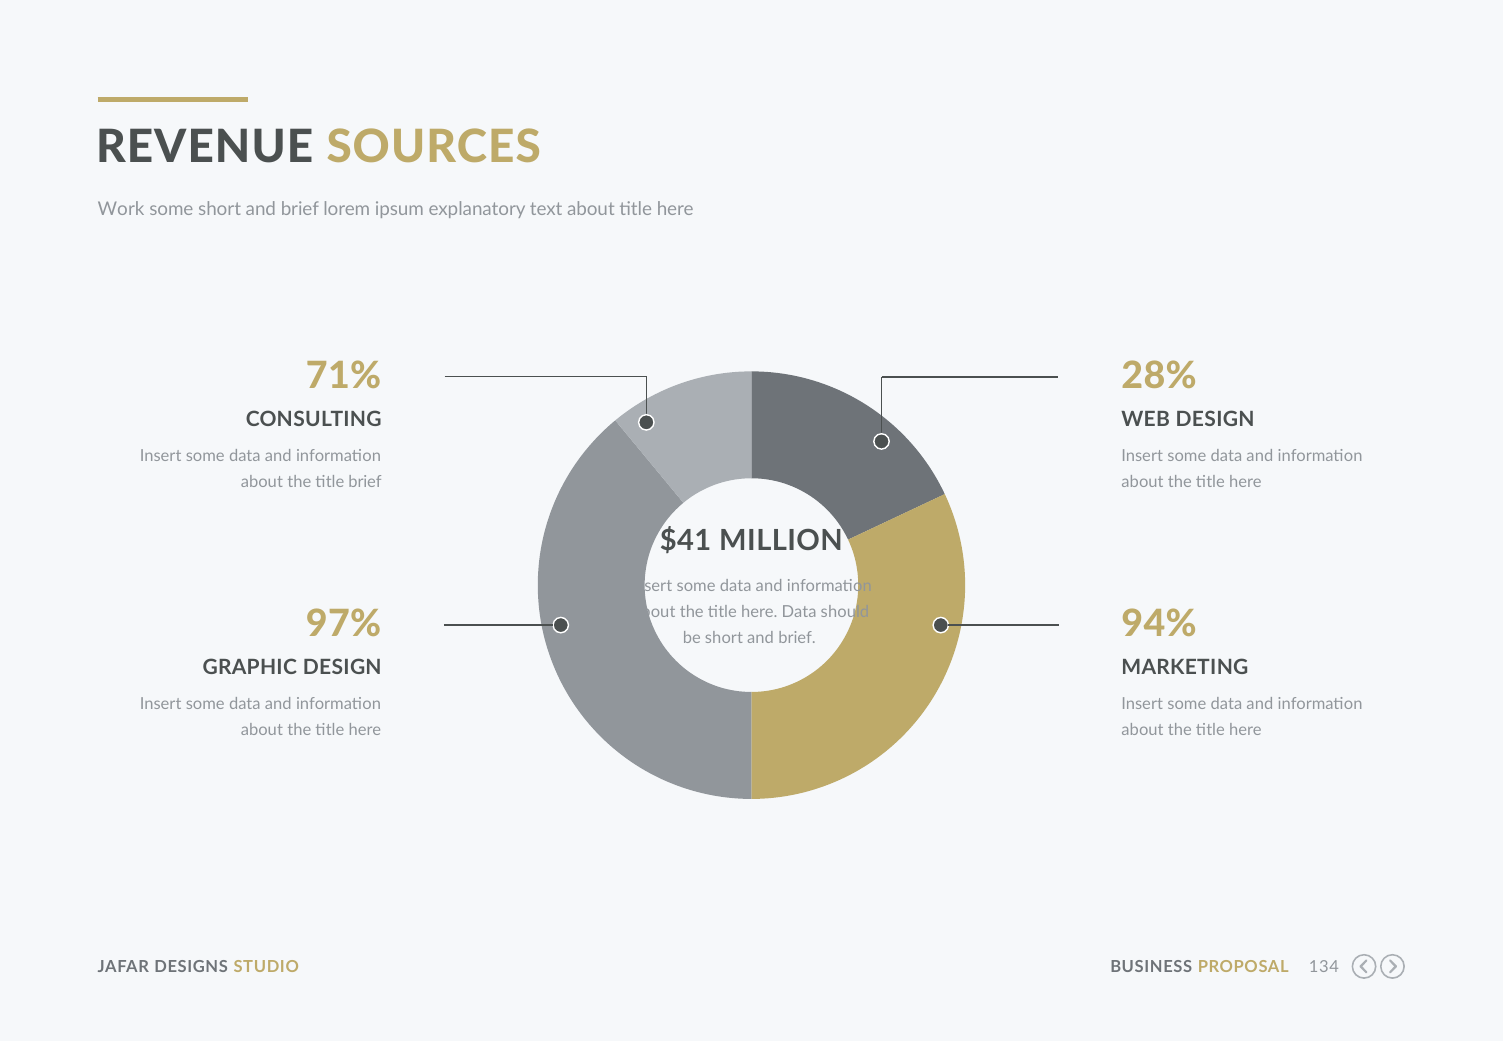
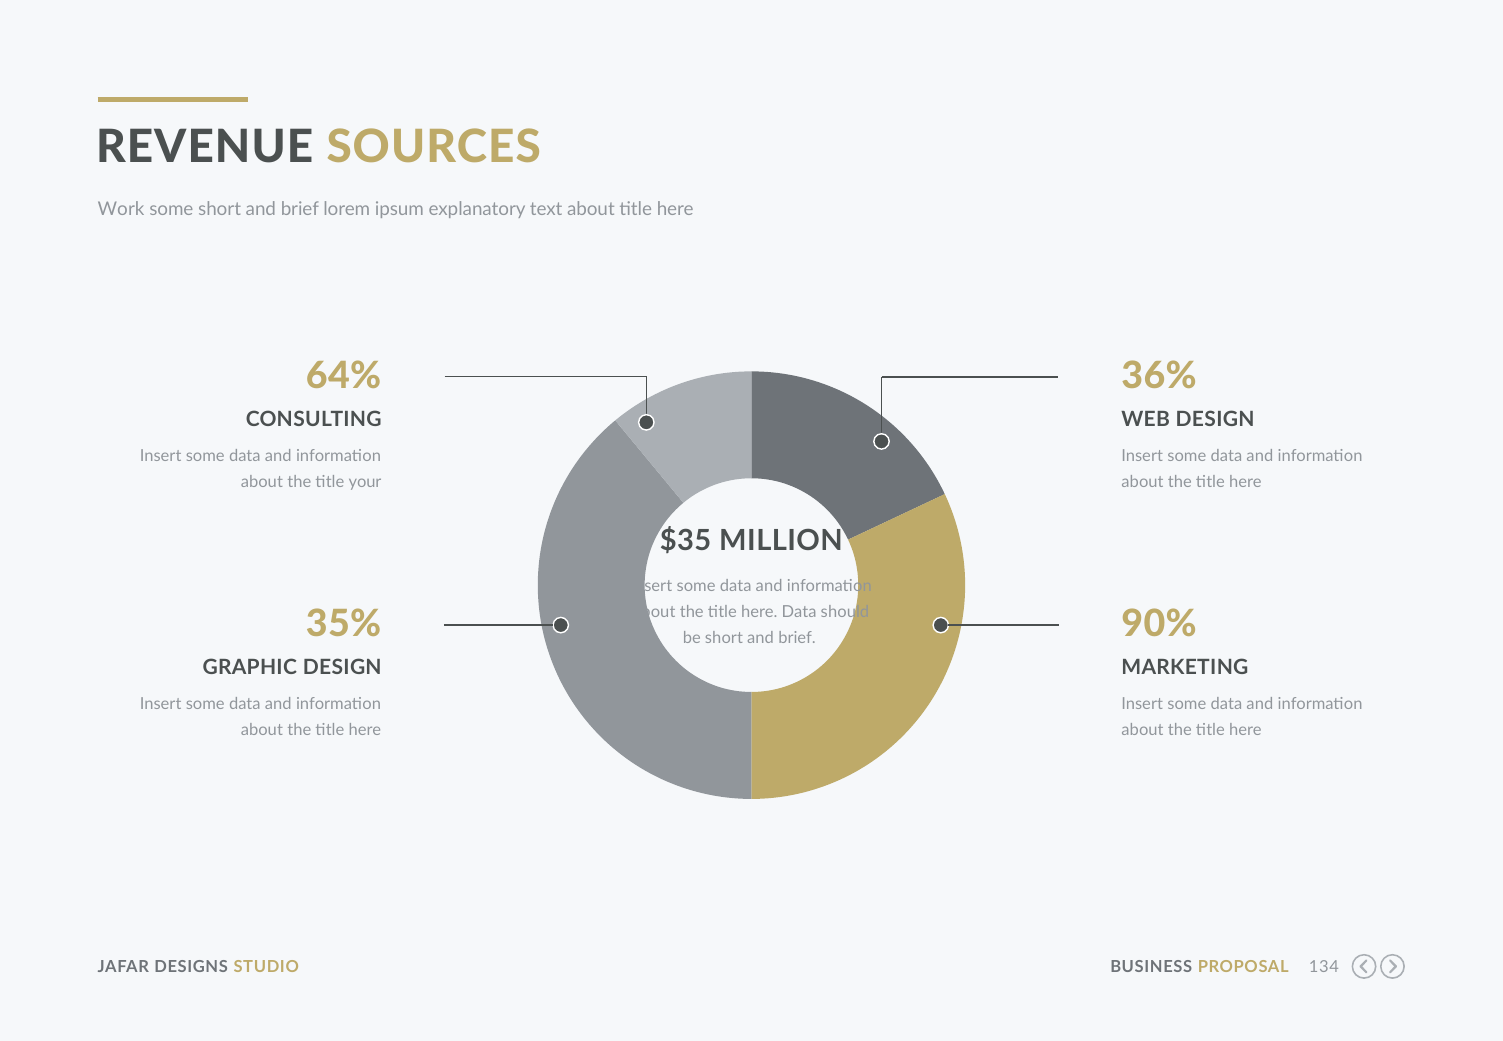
71%: 71% -> 64%
28%: 28% -> 36%
title brief: brief -> your
$41: $41 -> $35
97%: 97% -> 35%
94%: 94% -> 90%
